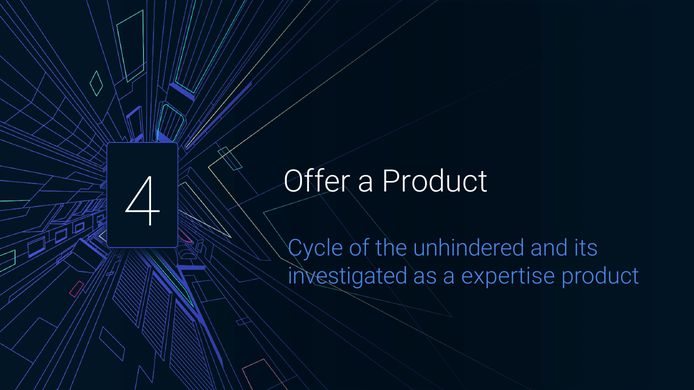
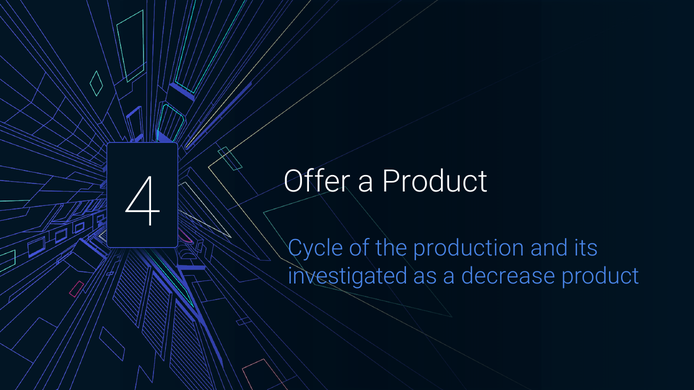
unhindered: unhindered -> production
expertise: expertise -> decrease
